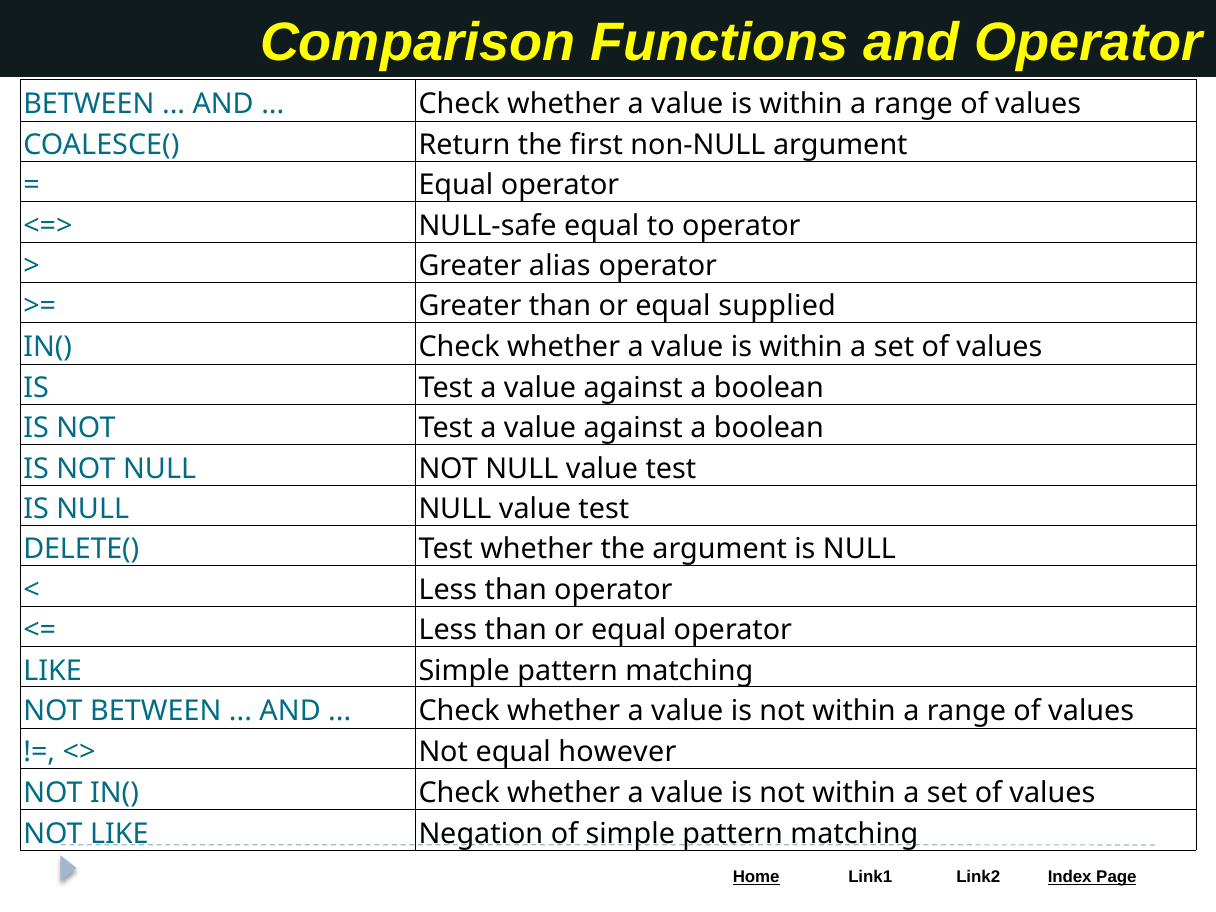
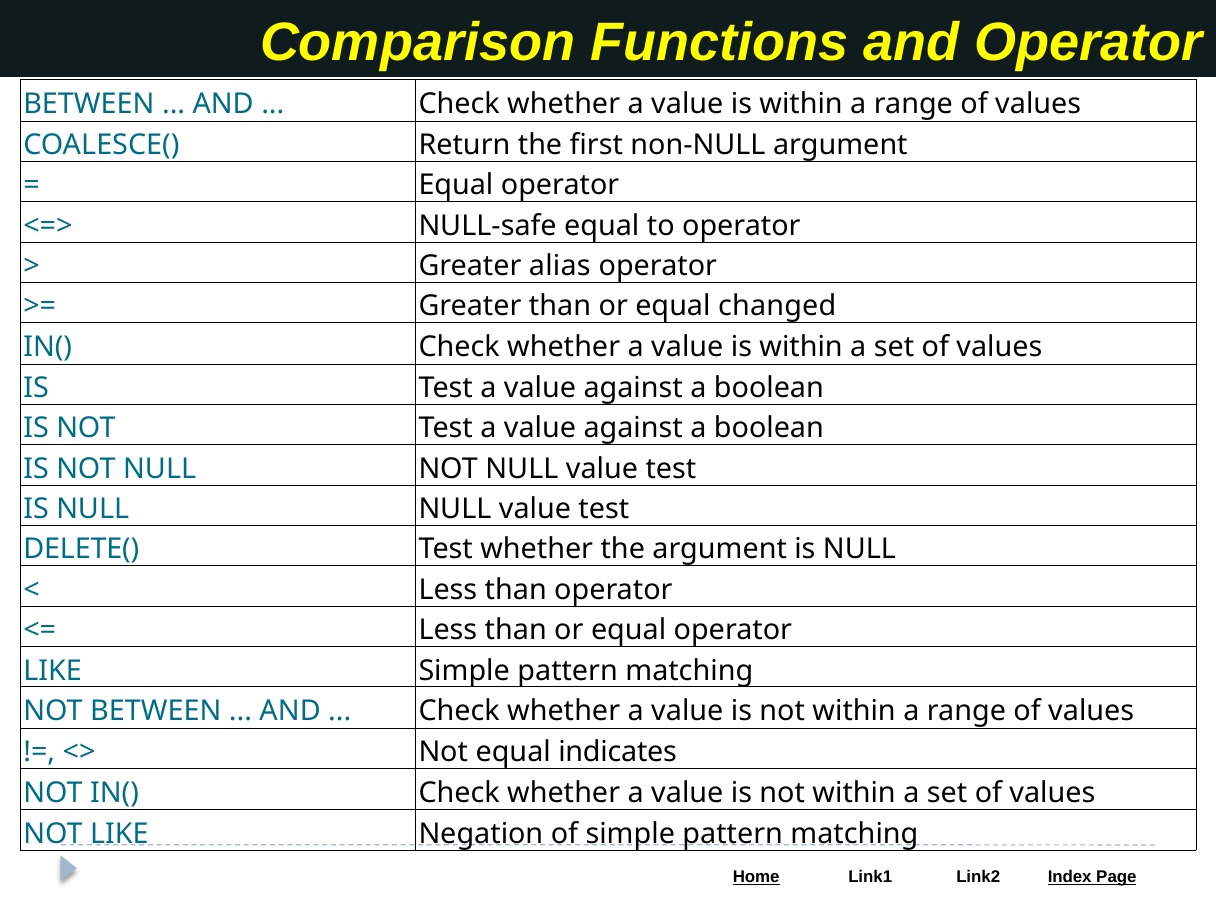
supplied: supplied -> changed
however: however -> indicates
